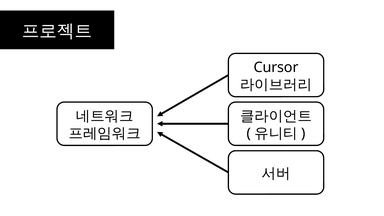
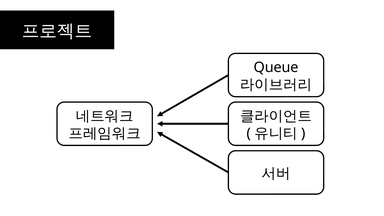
Cursor: Cursor -> Queue
